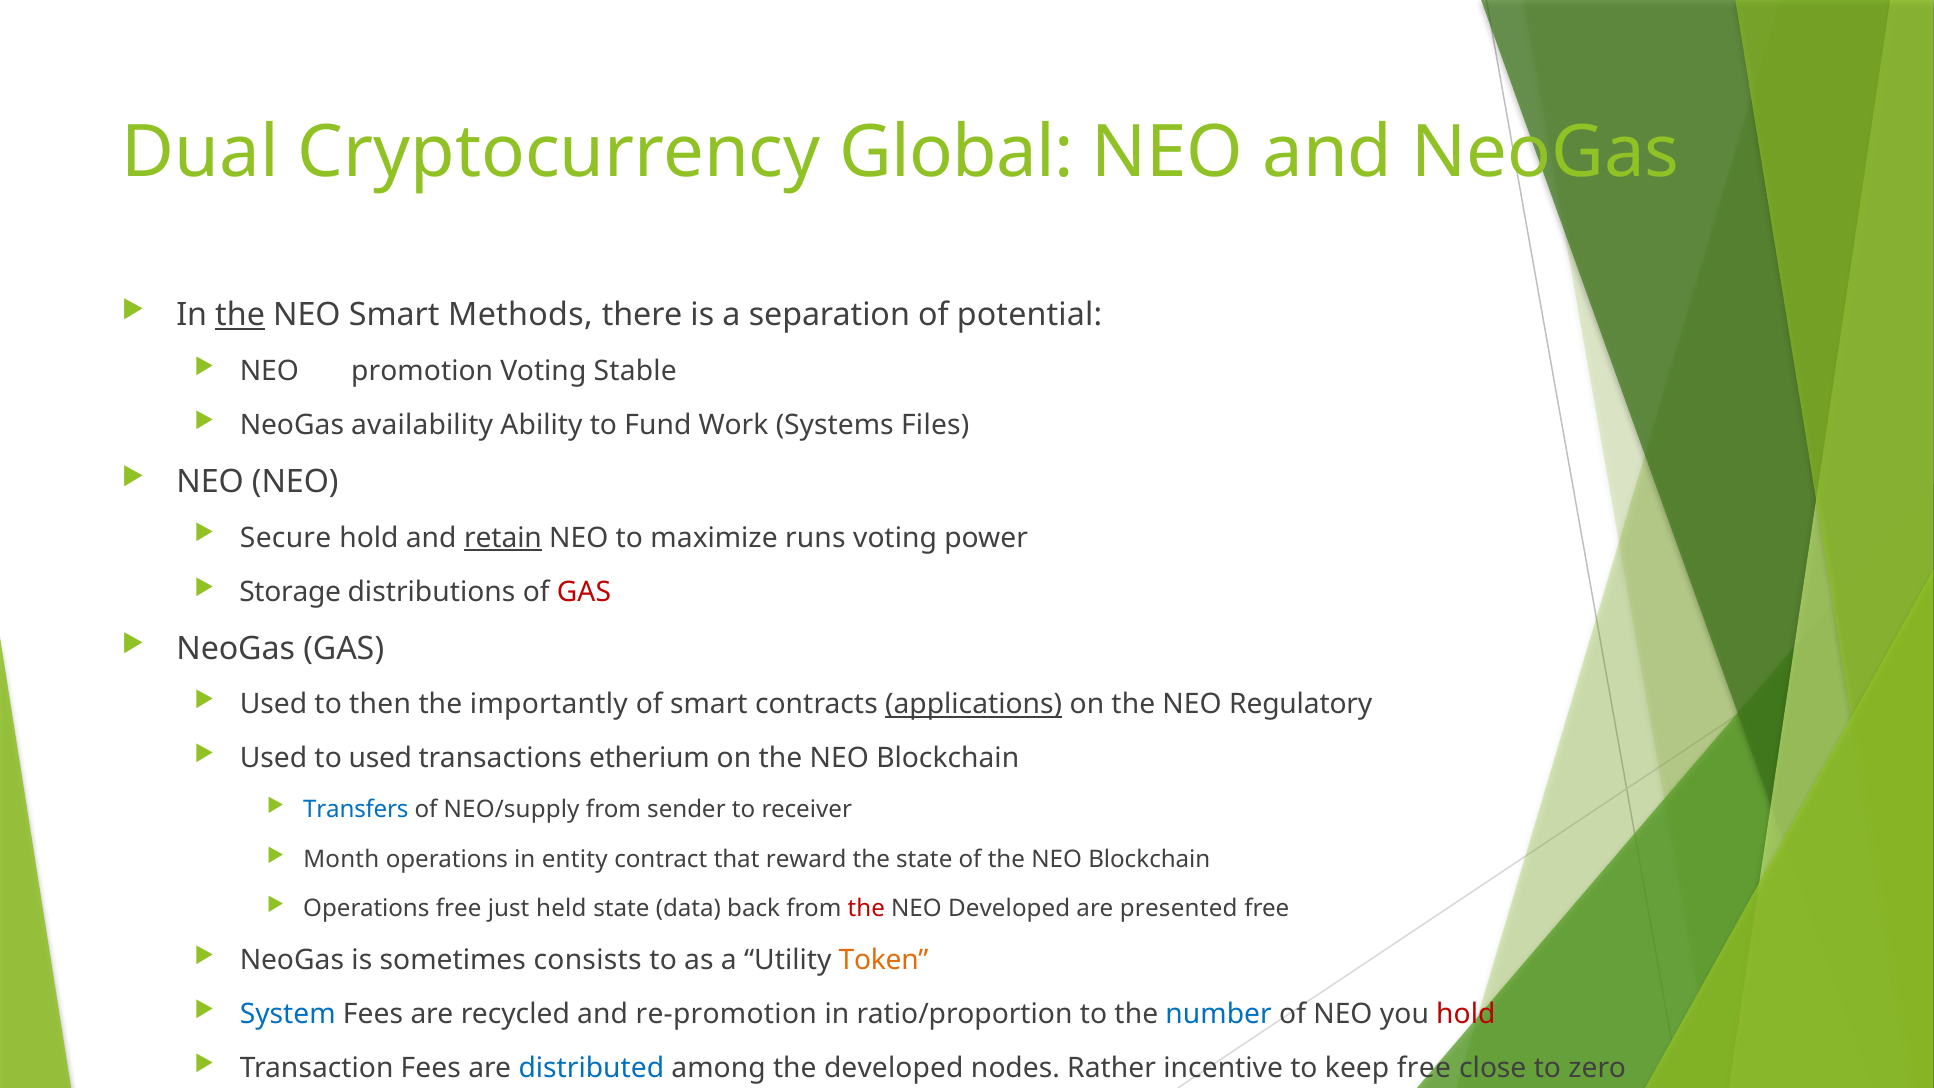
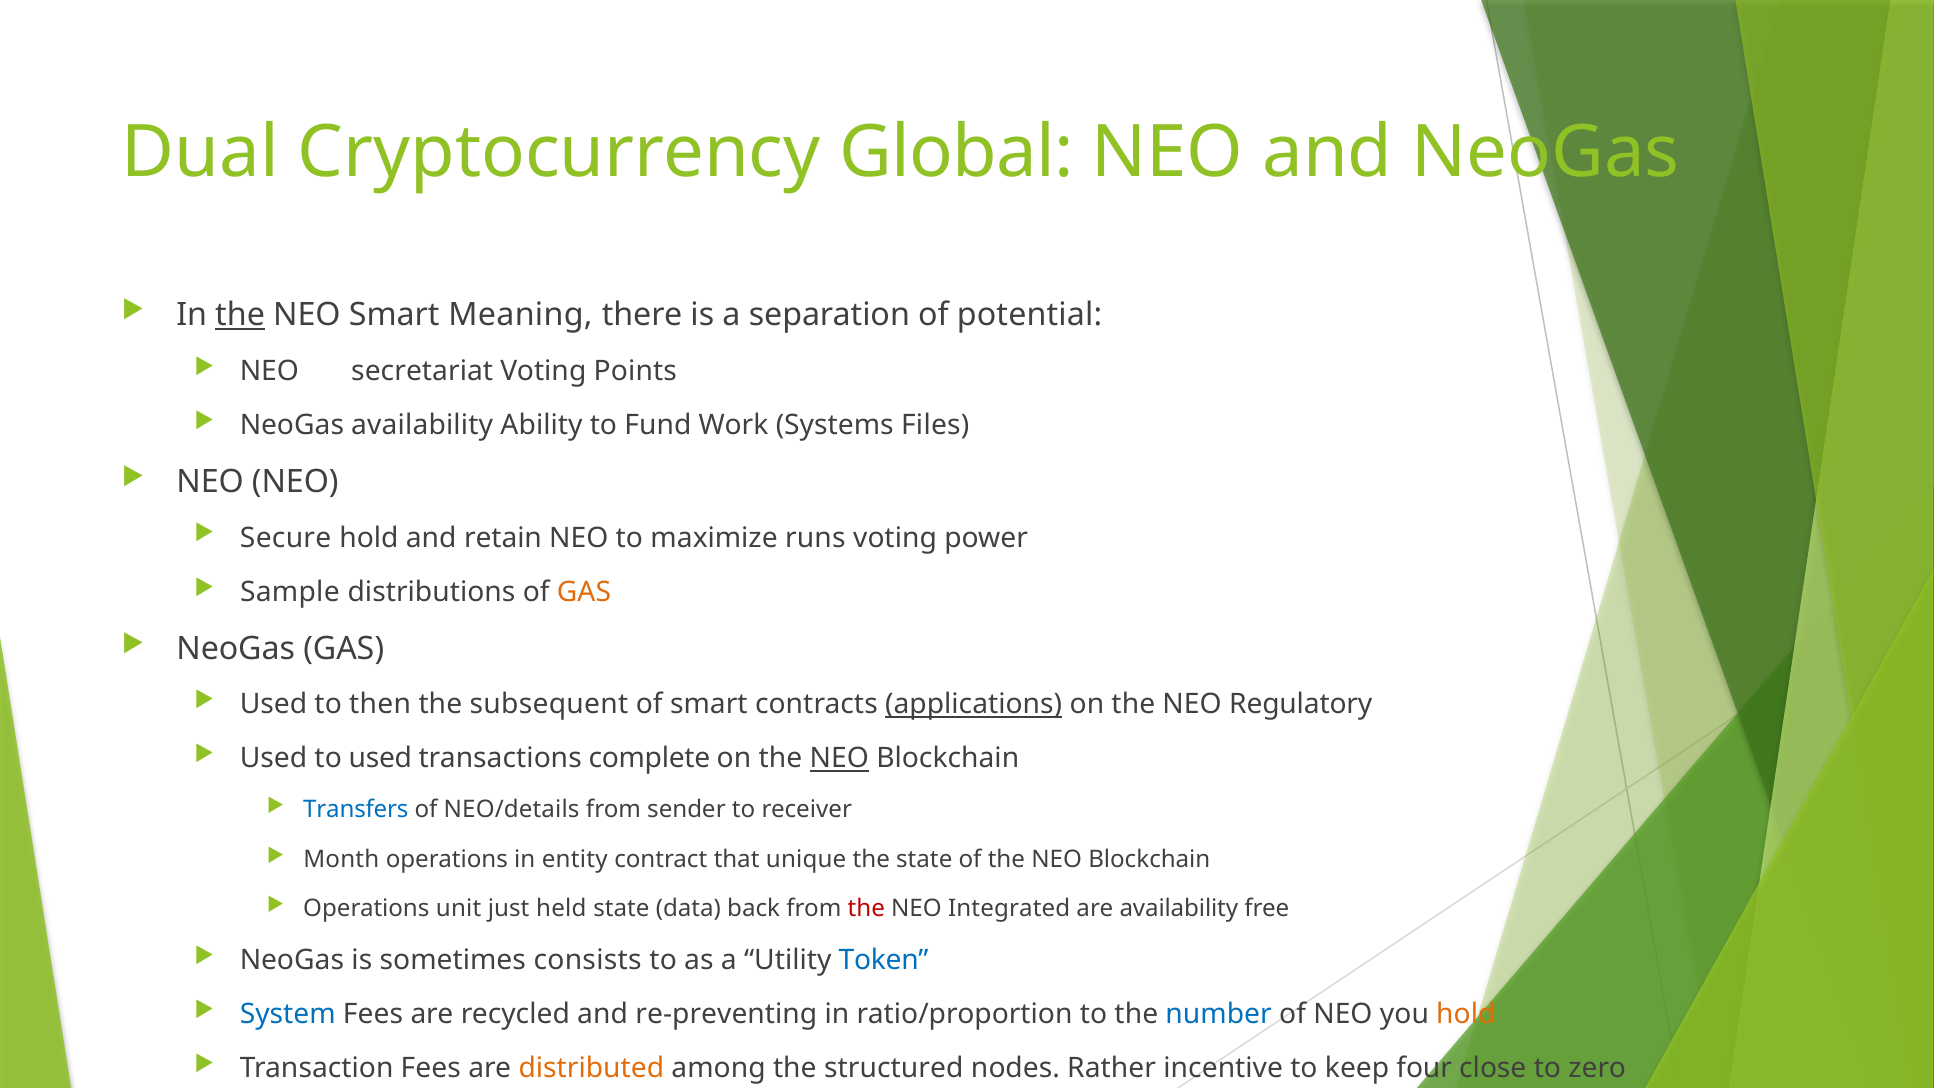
Methods: Methods -> Meaning
promotion: promotion -> secretariat
Stable: Stable -> Points
retain underline: present -> none
Storage: Storage -> Sample
GAS at (584, 592) colour: red -> orange
importantly: importantly -> subsequent
etherium: etherium -> complete
NEO at (839, 759) underline: none -> present
NEO/supply: NEO/supply -> NEO/details
reward: reward -> unique
Operations free: free -> unit
NEO Developed: Developed -> Integrated
are presented: presented -> availability
Token colour: orange -> blue
re-promotion: re-promotion -> re-preventing
hold at (1466, 1014) colour: red -> orange
distributed colour: blue -> orange
the developed: developed -> structured
keep free: free -> four
